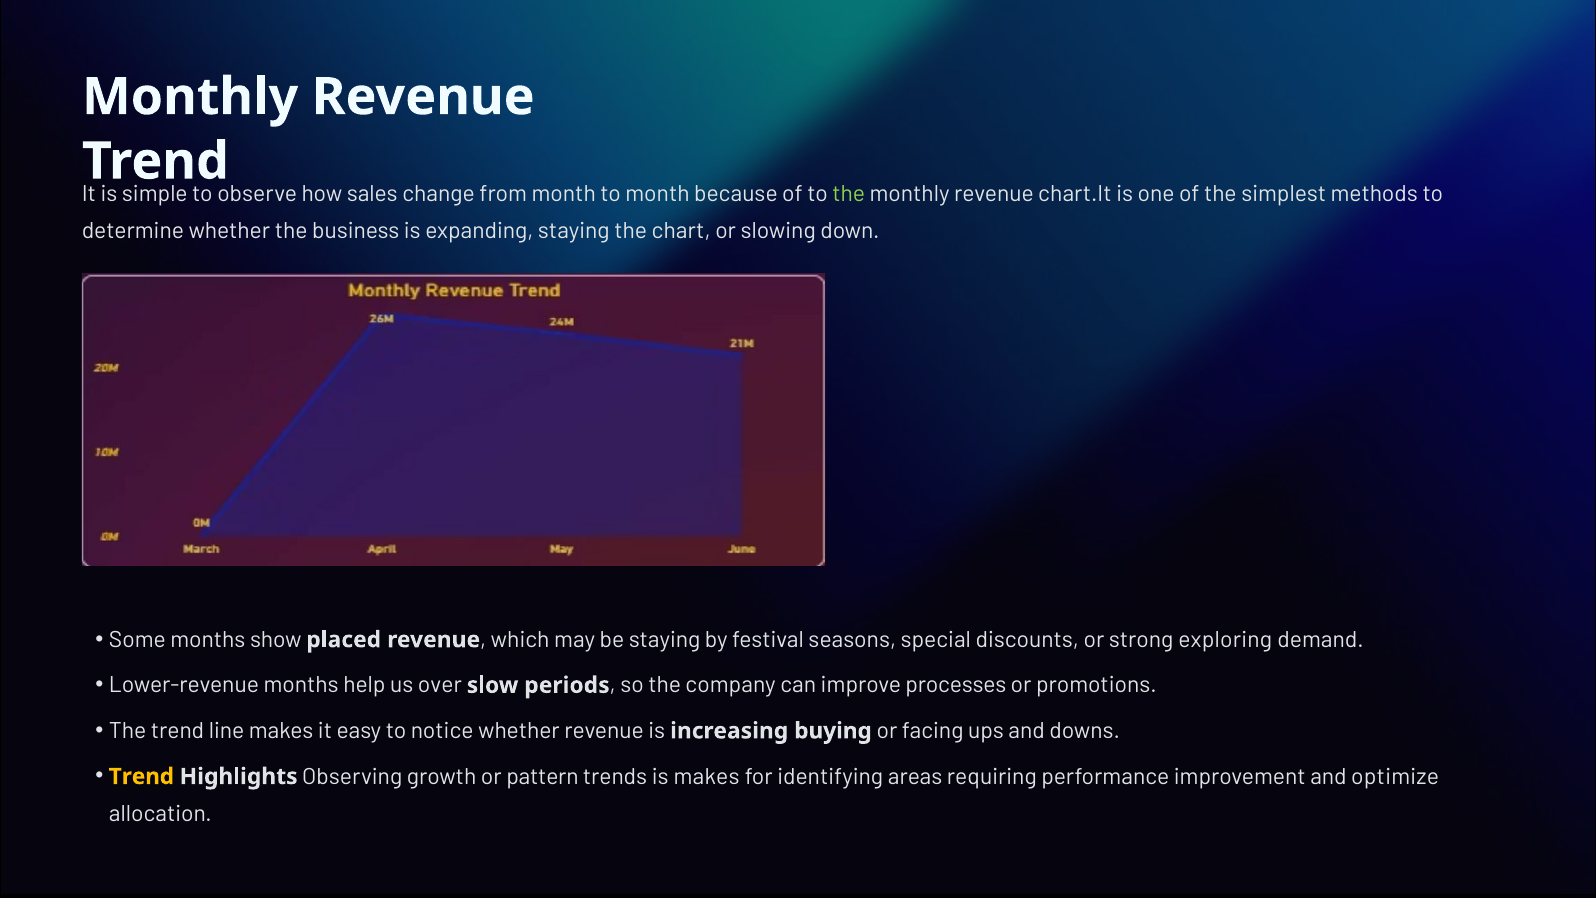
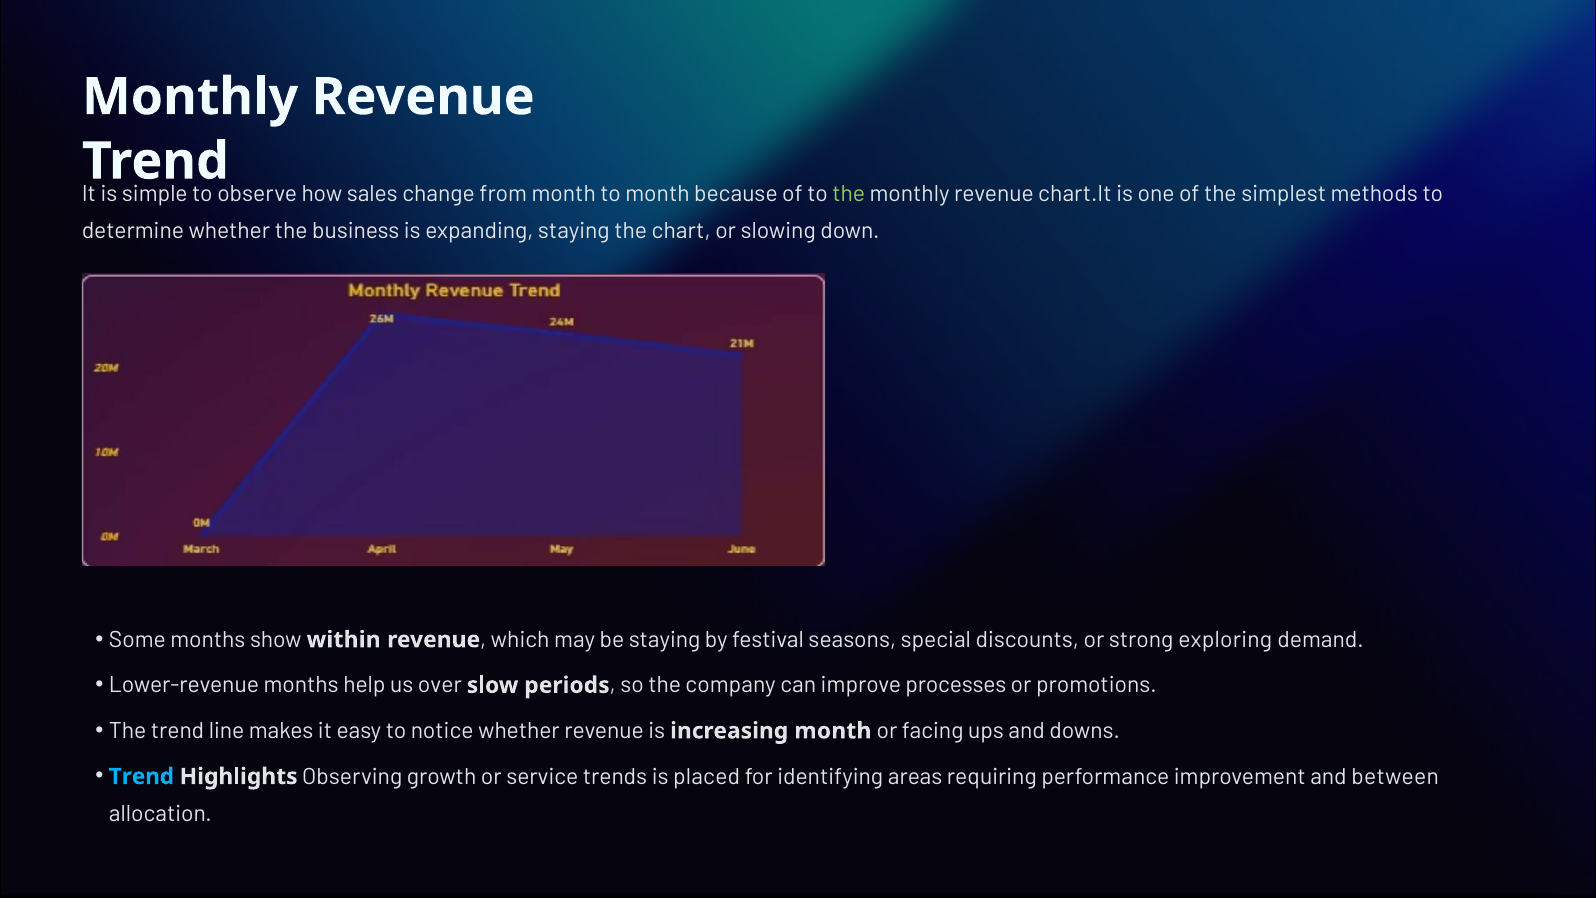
placed: placed -> within
increasing buying: buying -> month
Trend at (141, 776) colour: yellow -> light blue
pattern: pattern -> service
is makes: makes -> placed
optimize: optimize -> between
